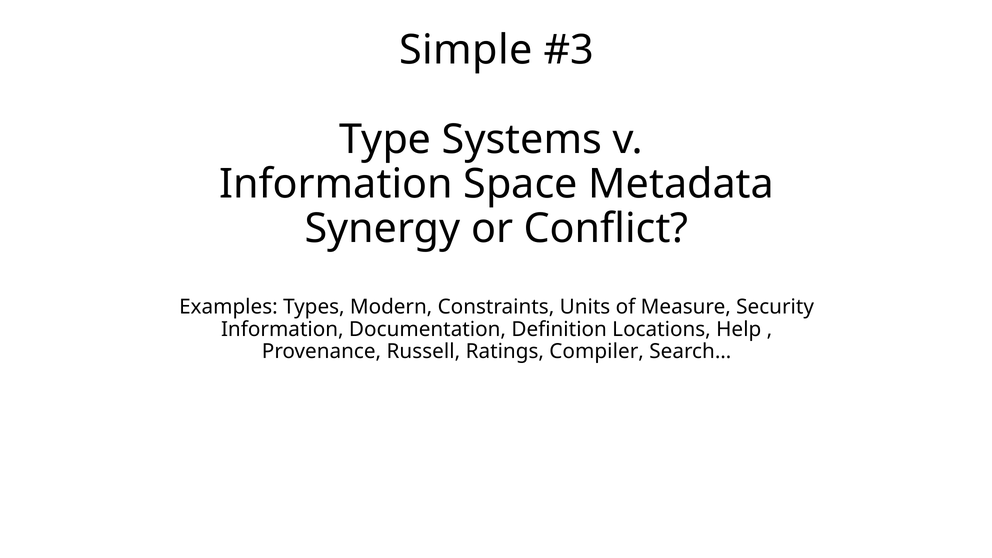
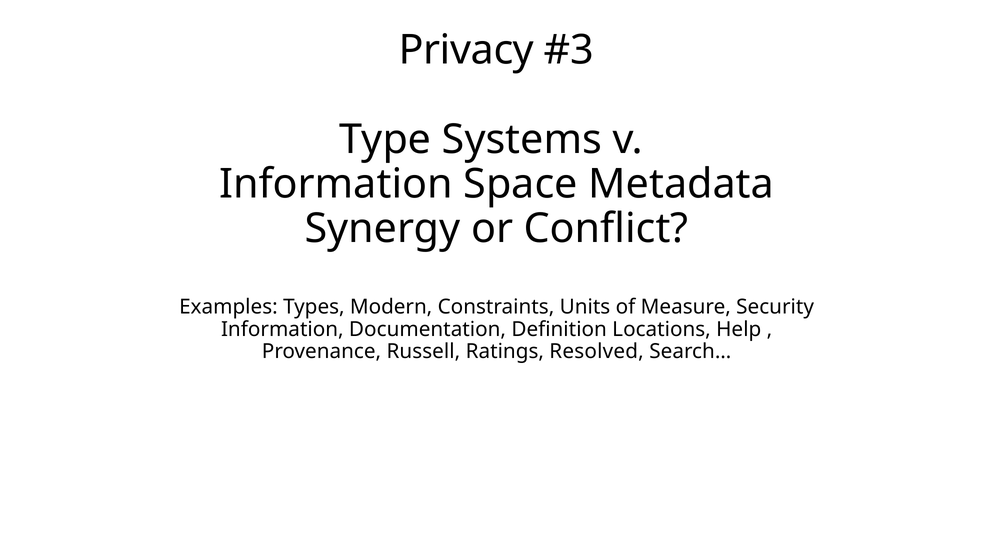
Simple: Simple -> Privacy
Compiler: Compiler -> Resolved
